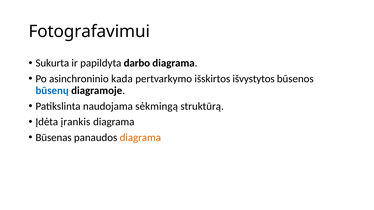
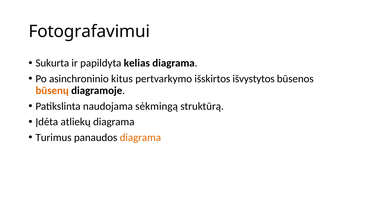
darbo: darbo -> kelias
kada: kada -> kitus
būsenų colour: blue -> orange
įrankis: įrankis -> atliekų
Būsenas: Būsenas -> Turimus
